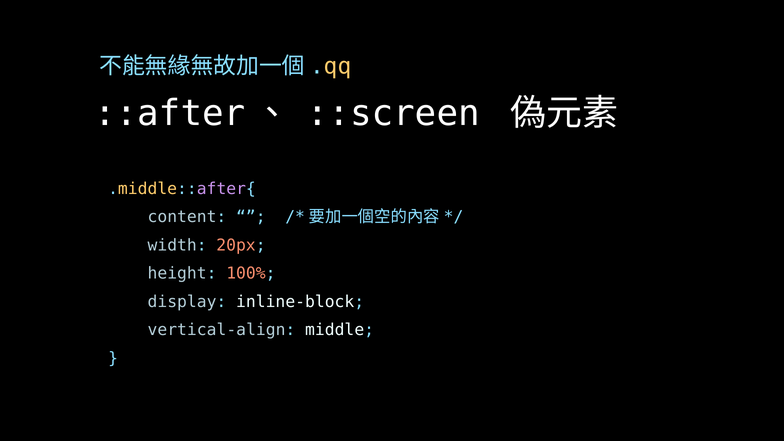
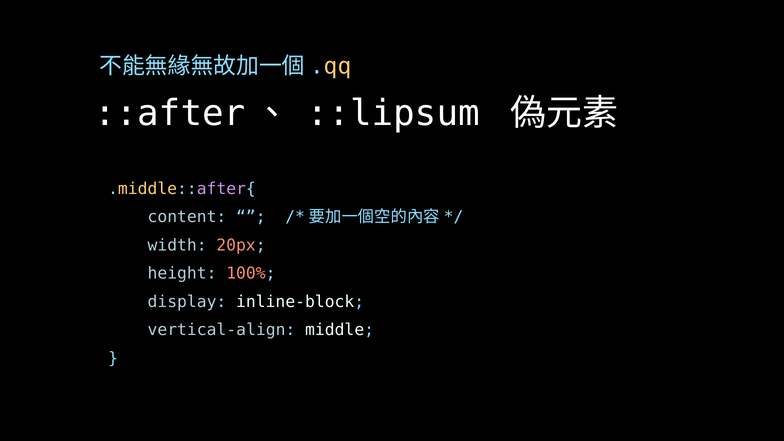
::screen: ::screen -> ::lipsum
